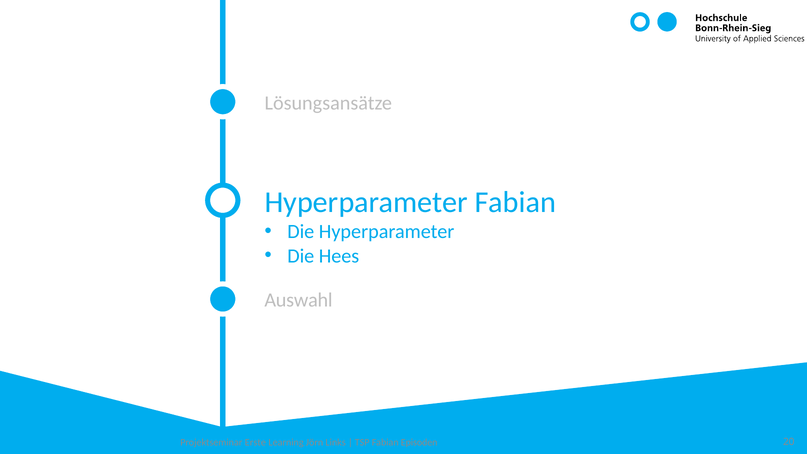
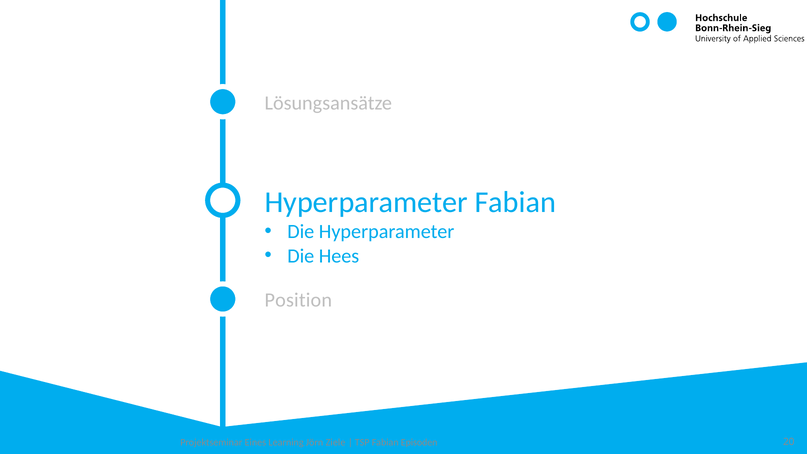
Auswahl: Auswahl -> Position
Erste: Erste -> Eines
Links: Links -> Ziele
